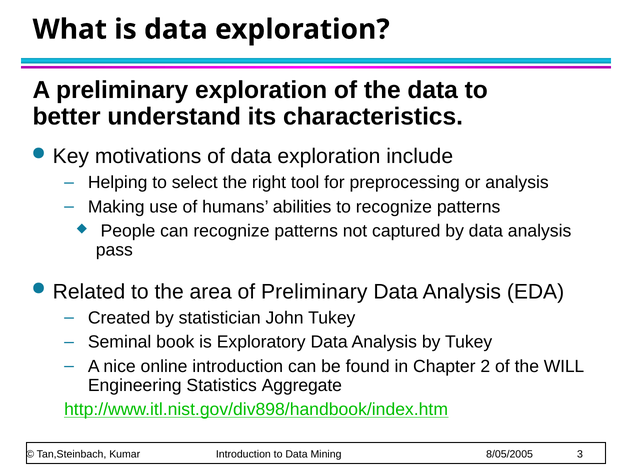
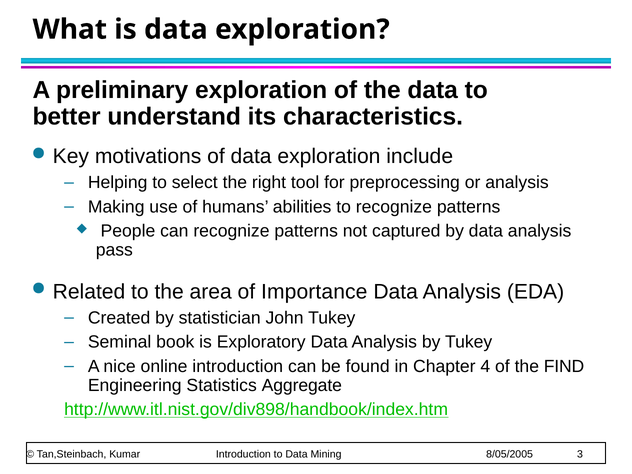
of Preliminary: Preliminary -> Importance
2: 2 -> 4
WILL: WILL -> FIND
